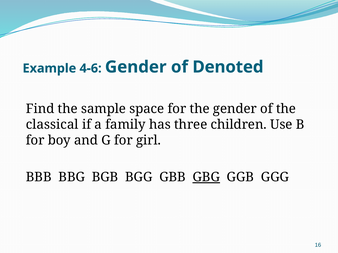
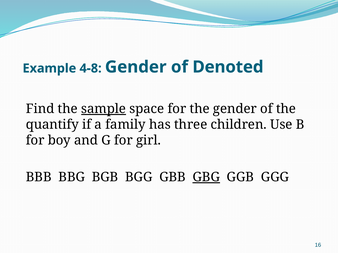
4-6: 4-6 -> 4-8
sample underline: none -> present
classical: classical -> quantify
